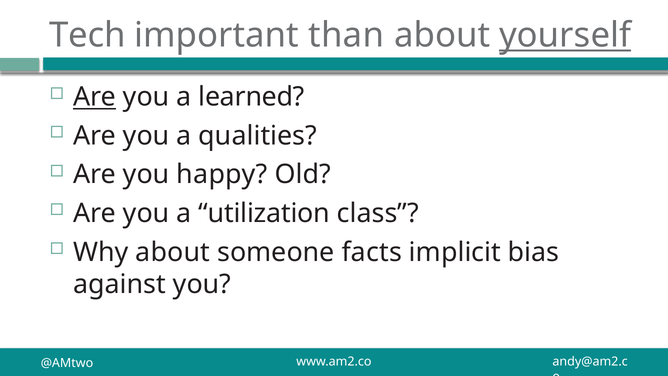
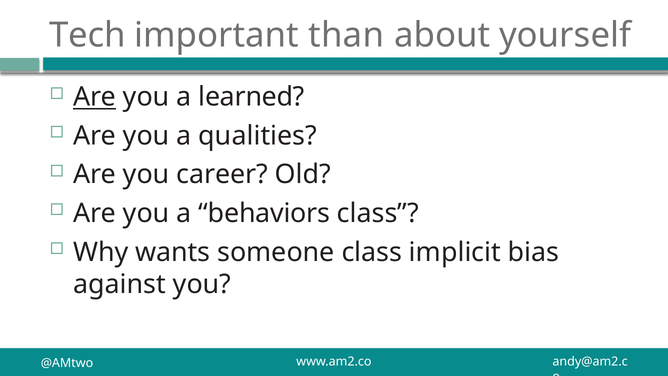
yourself underline: present -> none
happy: happy -> career
utilization: utilization -> behaviors
Why about: about -> wants
someone facts: facts -> class
